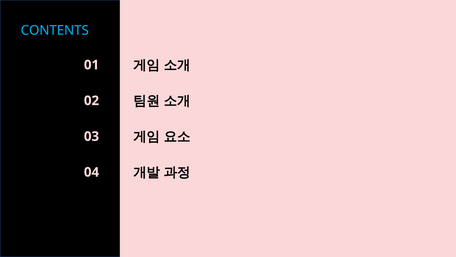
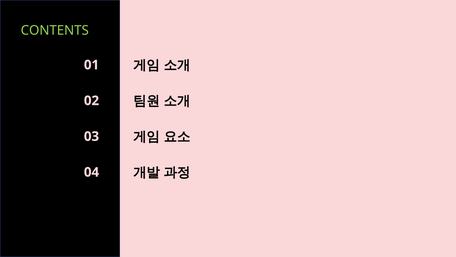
CONTENTS colour: light blue -> light green
